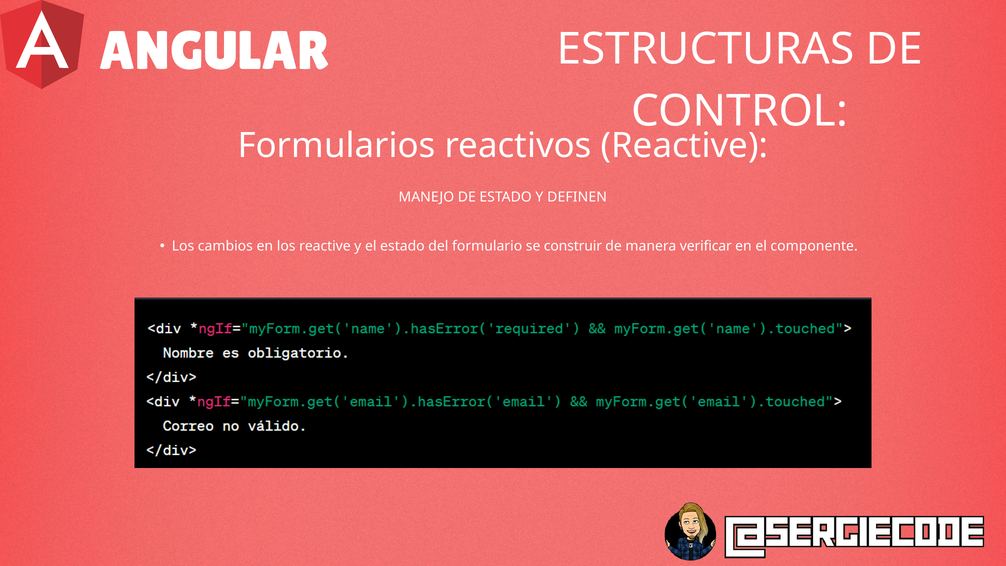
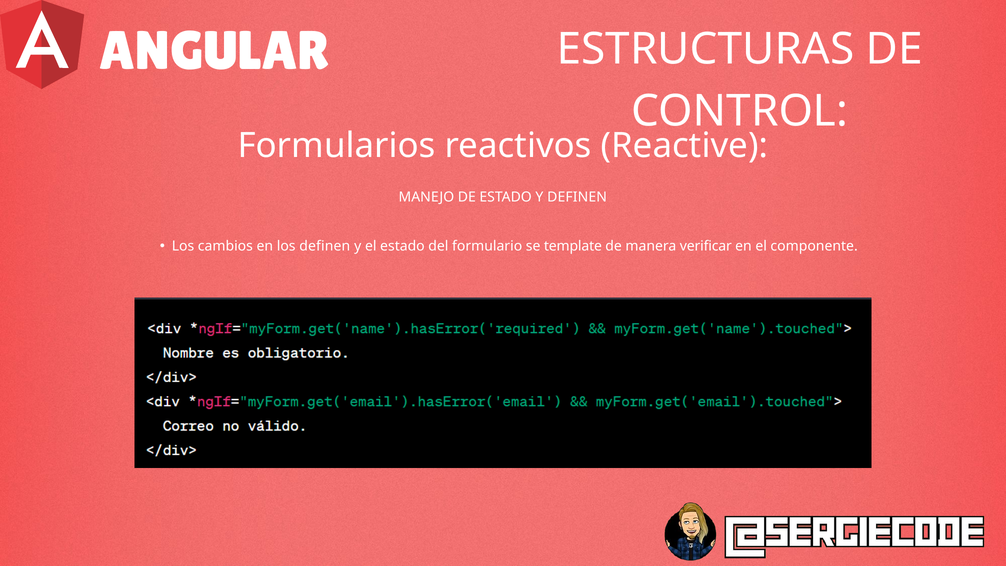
los reactive: reactive -> definen
construir: construir -> template
